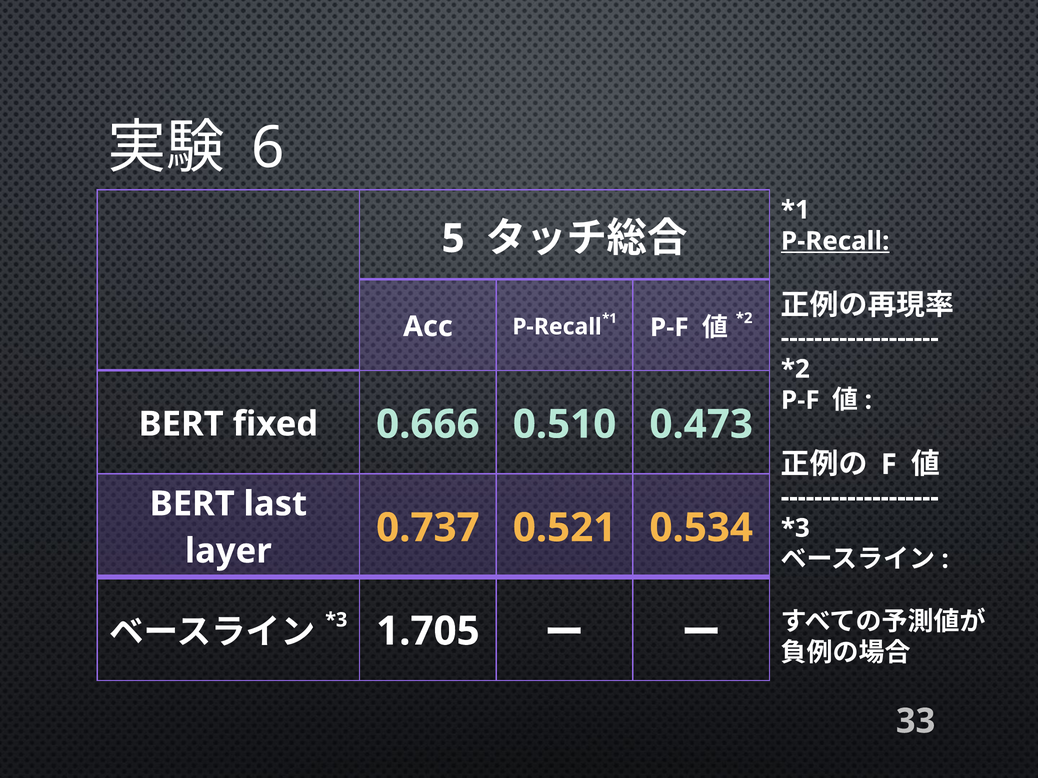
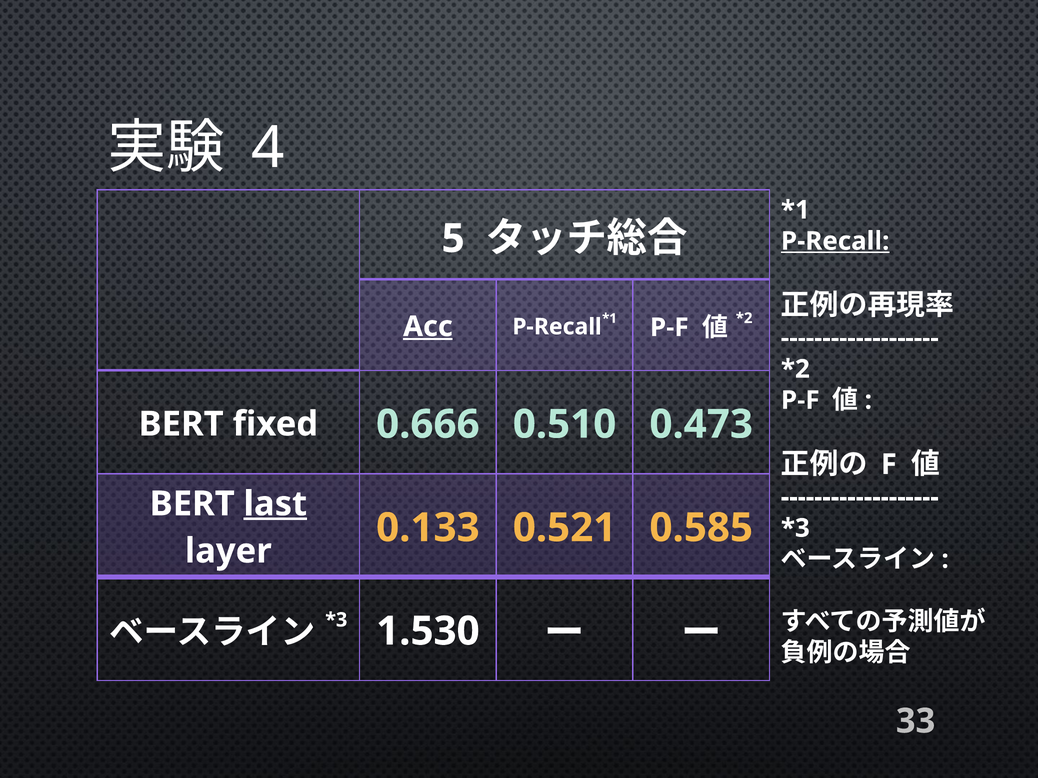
6: 6 -> 4
Acc underline: none -> present
last underline: none -> present
0.737: 0.737 -> 0.133
0.534: 0.534 -> 0.585
1.705: 1.705 -> 1.530
